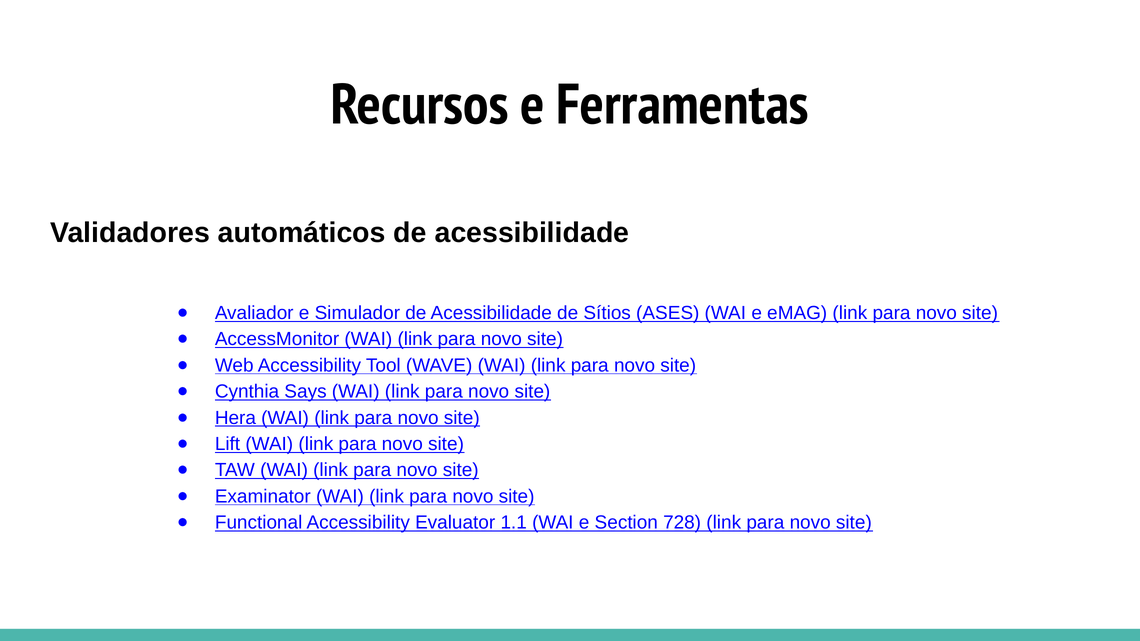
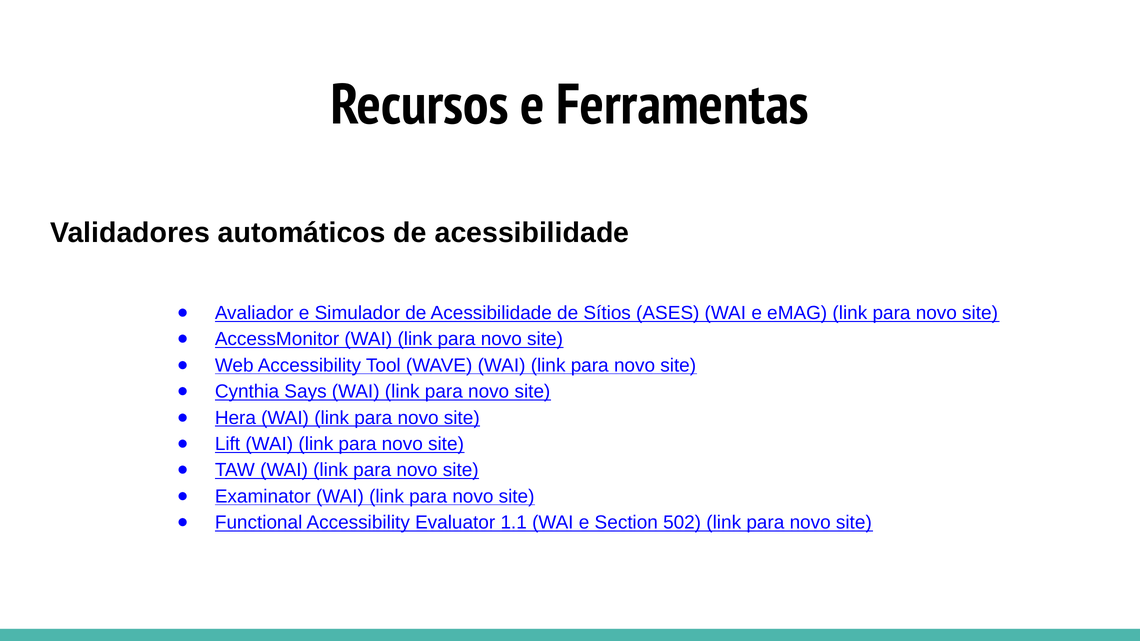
728: 728 -> 502
